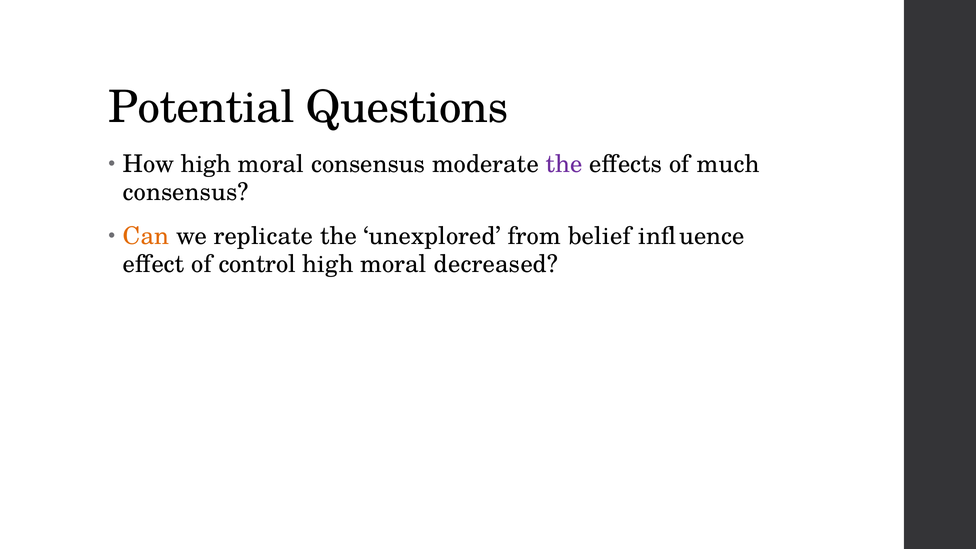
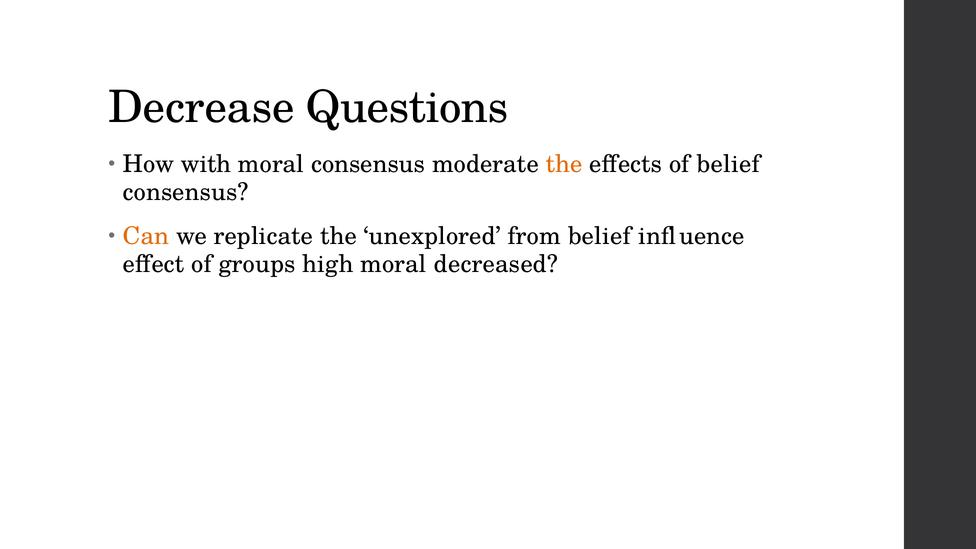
Potential: Potential -> Decrease
How high: high -> with
the at (564, 164) colour: purple -> orange
of much: much -> belief
control: control -> groups
